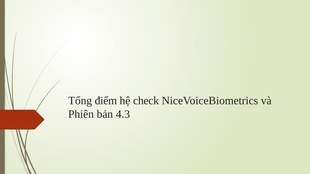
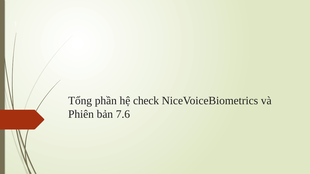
điểm: điểm -> phần
4.3: 4.3 -> 7.6
